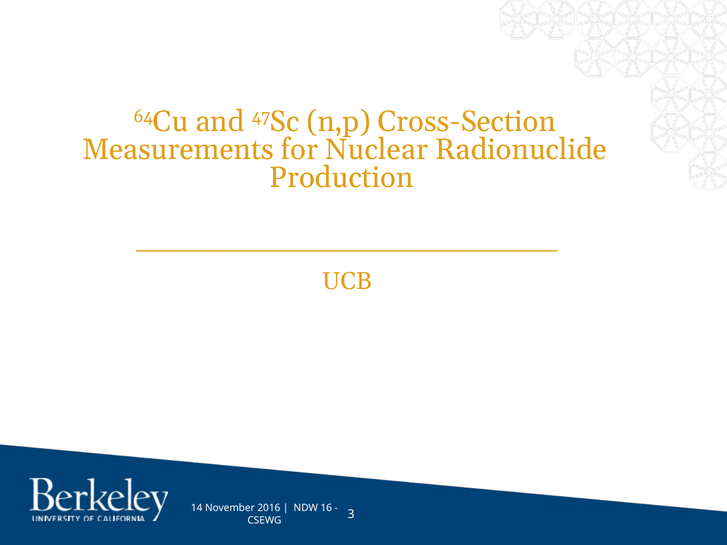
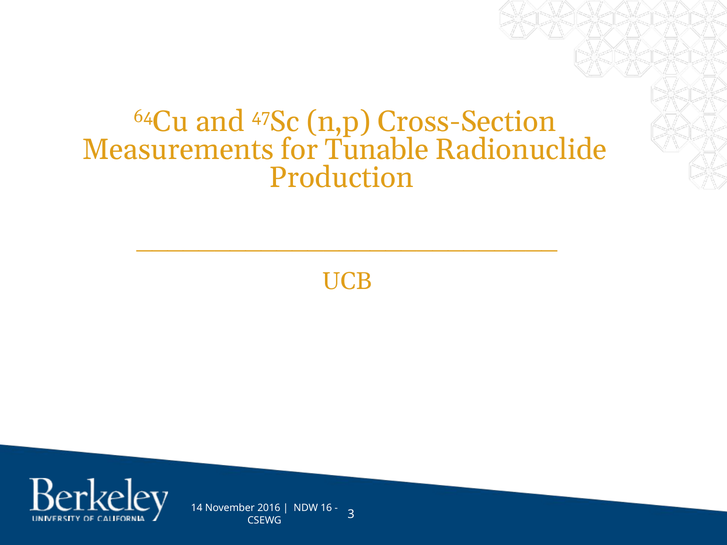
Nuclear: Nuclear -> Tunable
